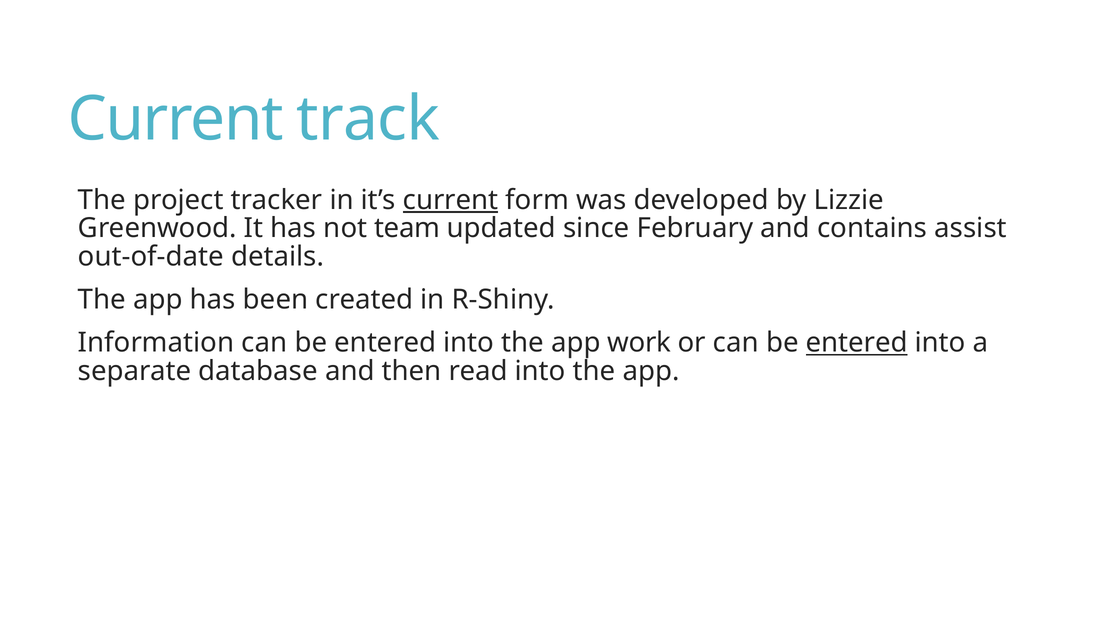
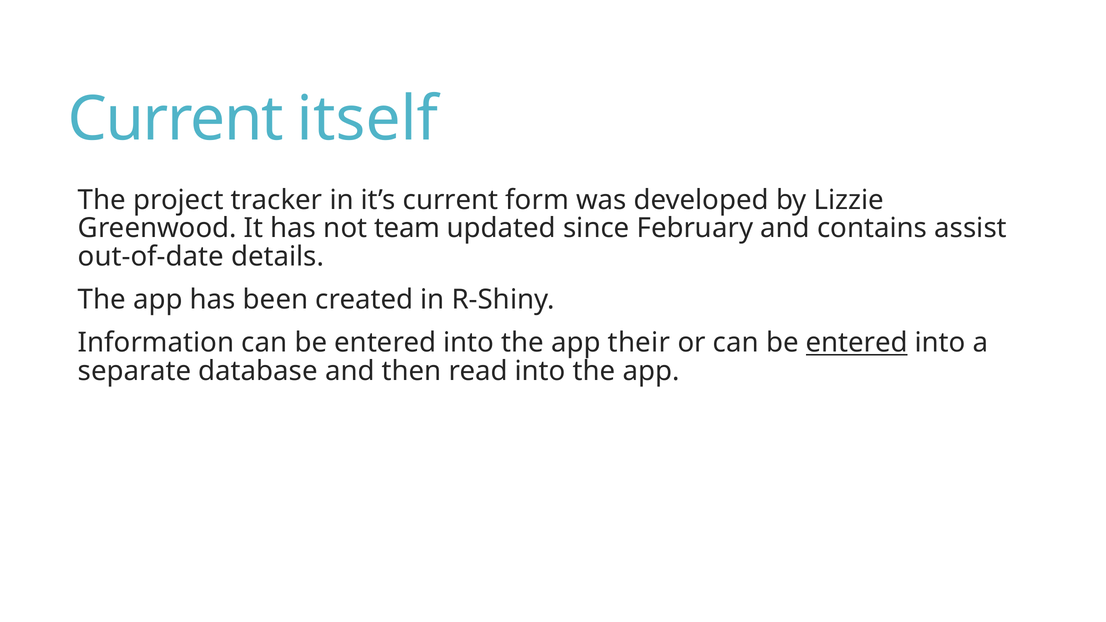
track: track -> itself
current at (451, 200) underline: present -> none
work: work -> their
